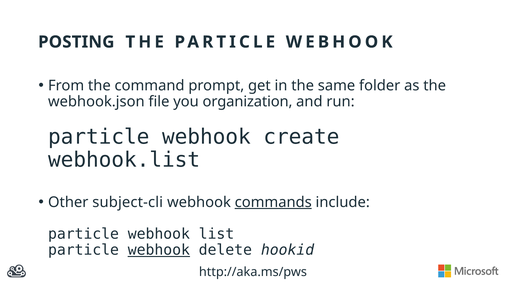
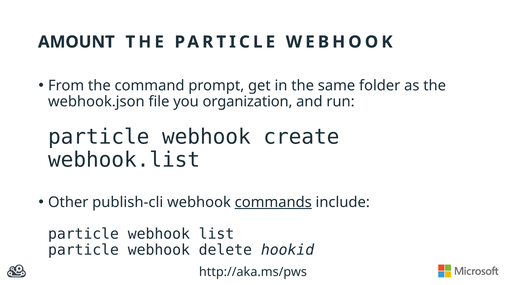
POSTING: POSTING -> AMOUNT
subject-cli: subject-cli -> publish-cli
webhook at (159, 250) underline: present -> none
